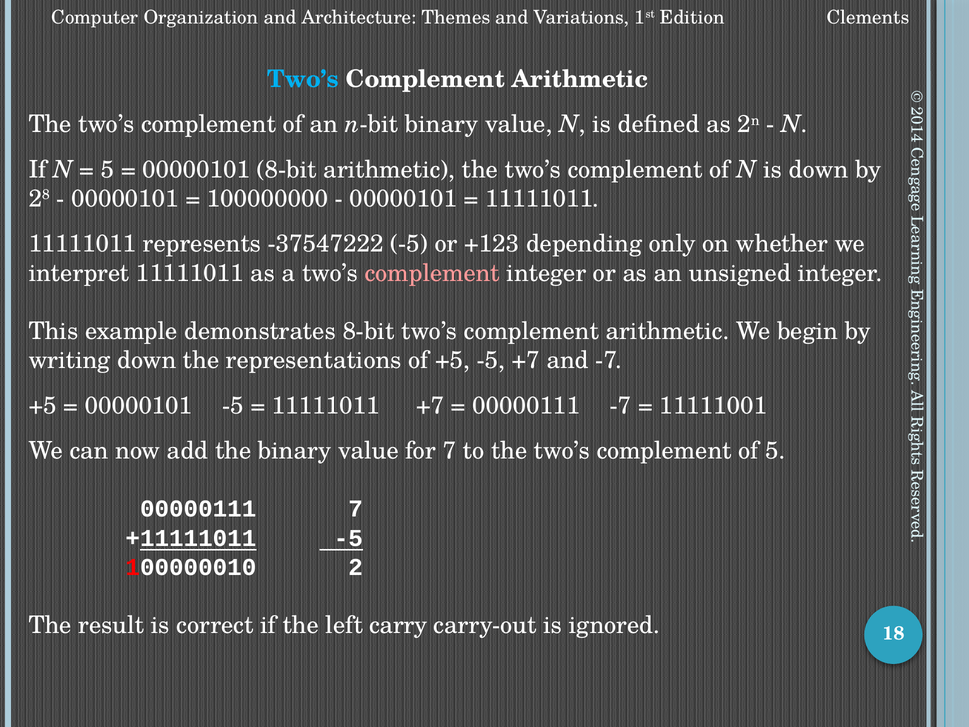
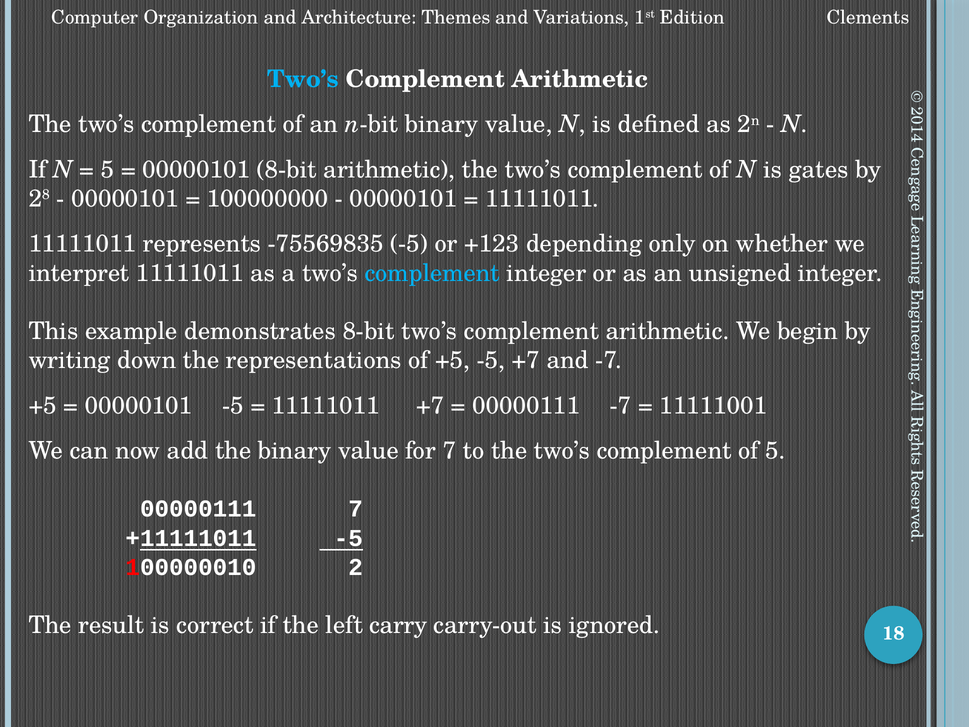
is down: down -> gates
-37547222: -37547222 -> -75569835
complement at (432, 273) colour: pink -> light blue
